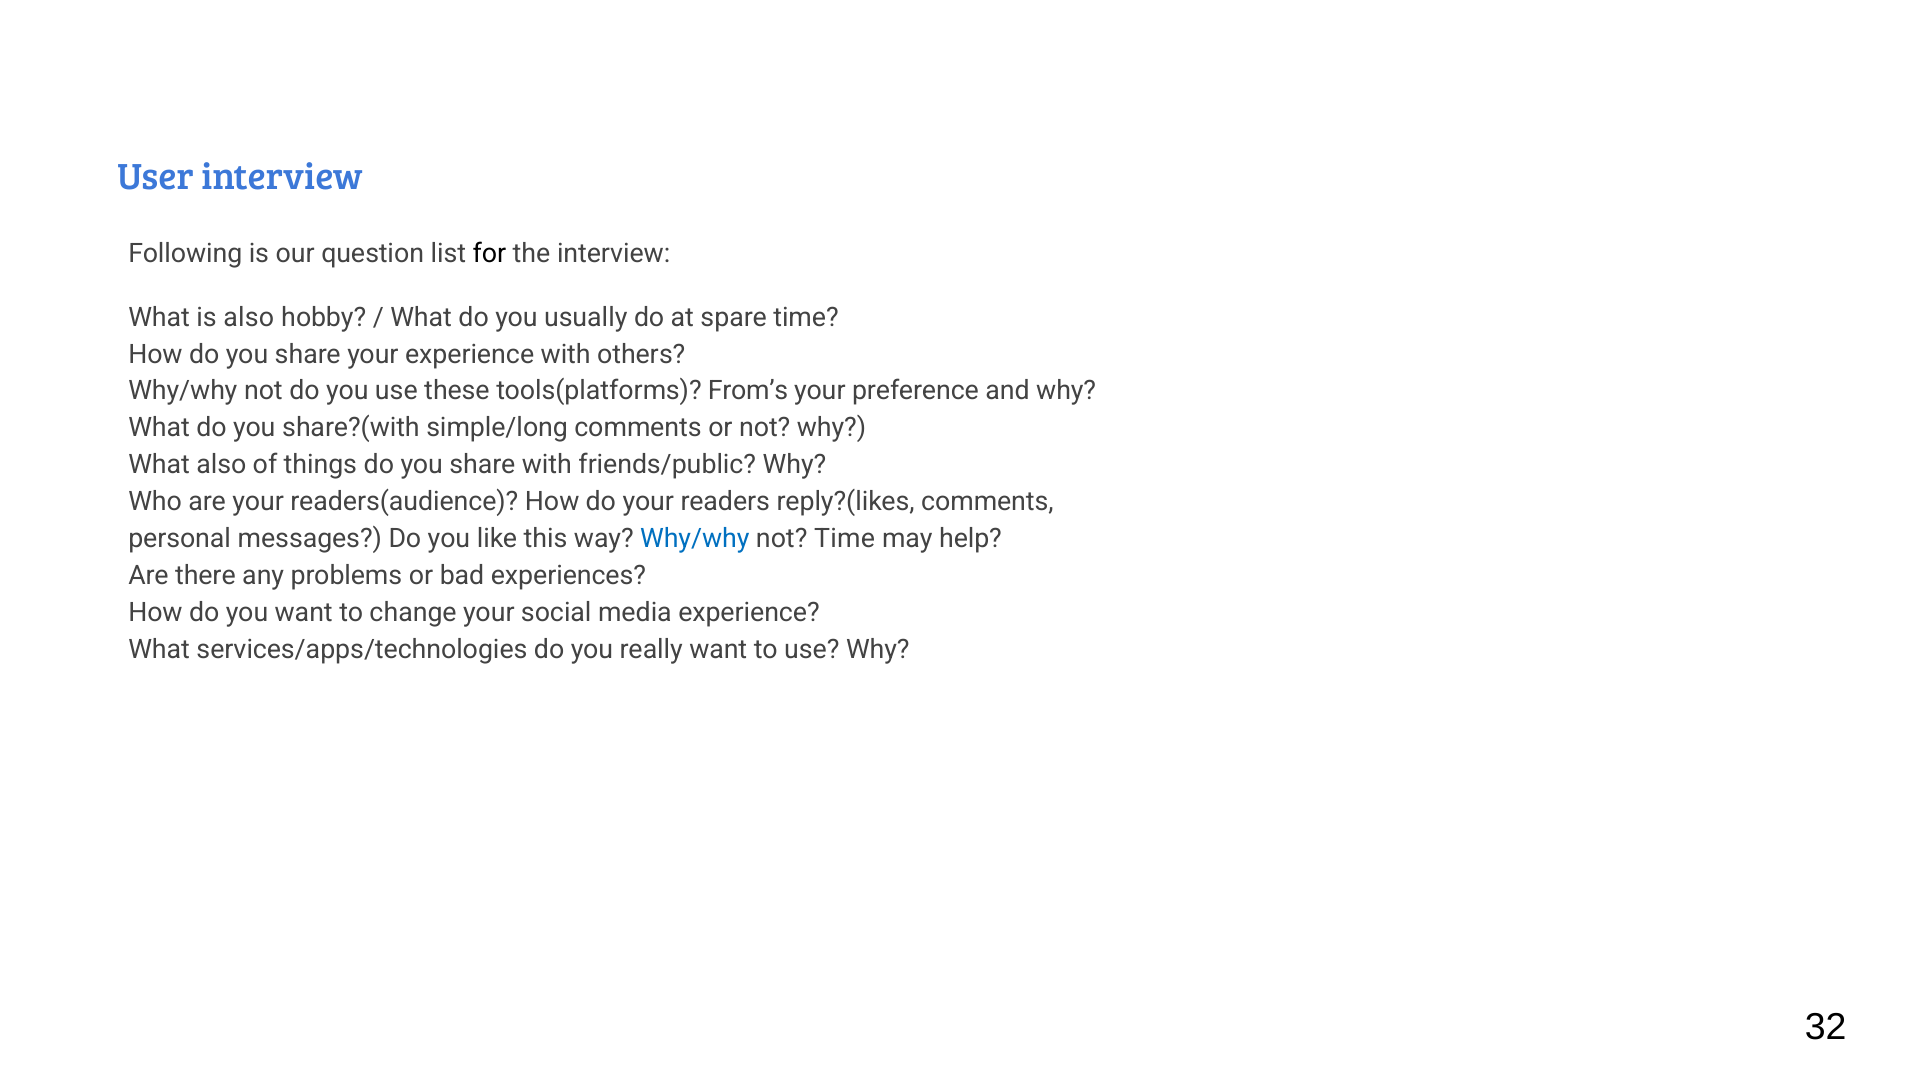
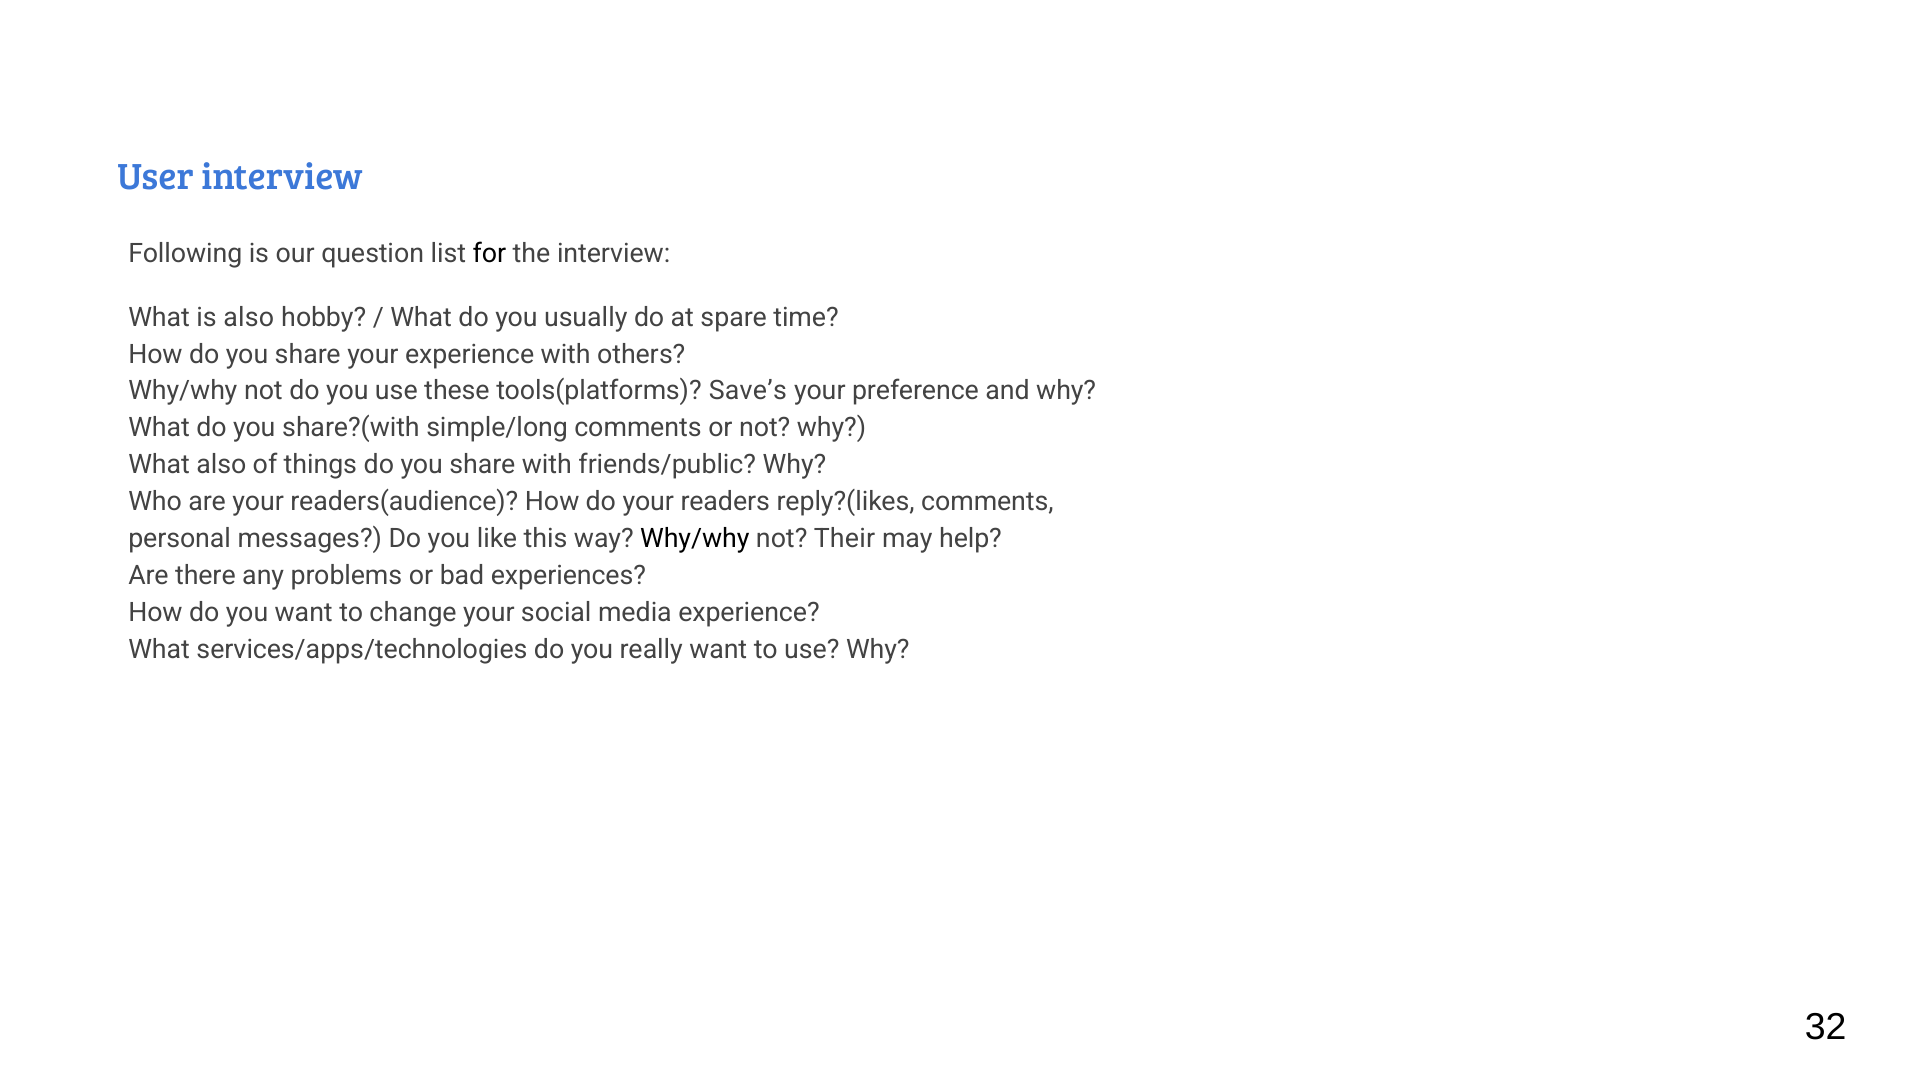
From’s: From’s -> Save’s
Why/why at (695, 539) colour: blue -> black
not Time: Time -> Their
